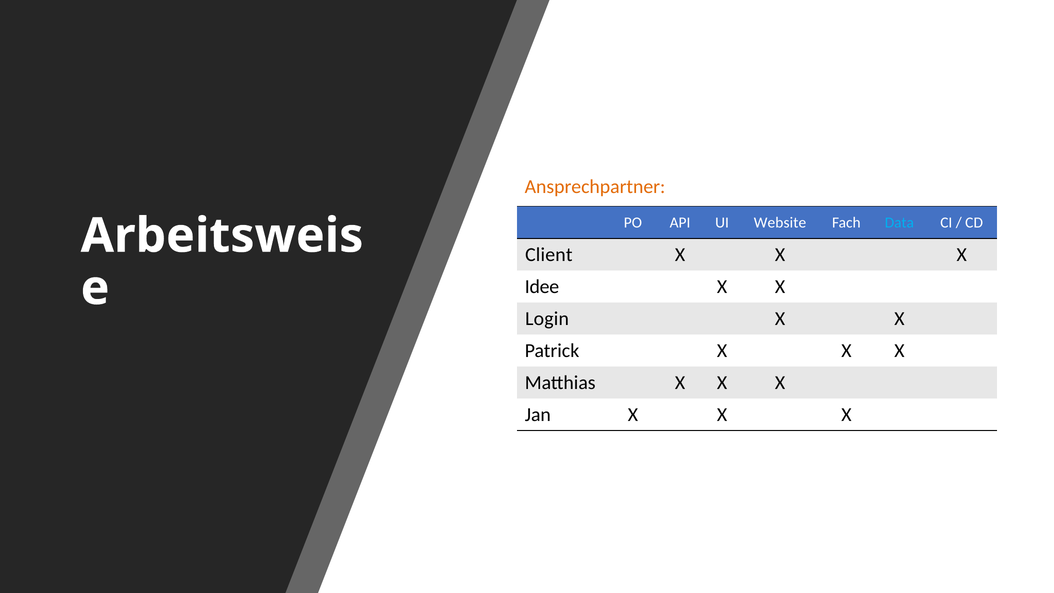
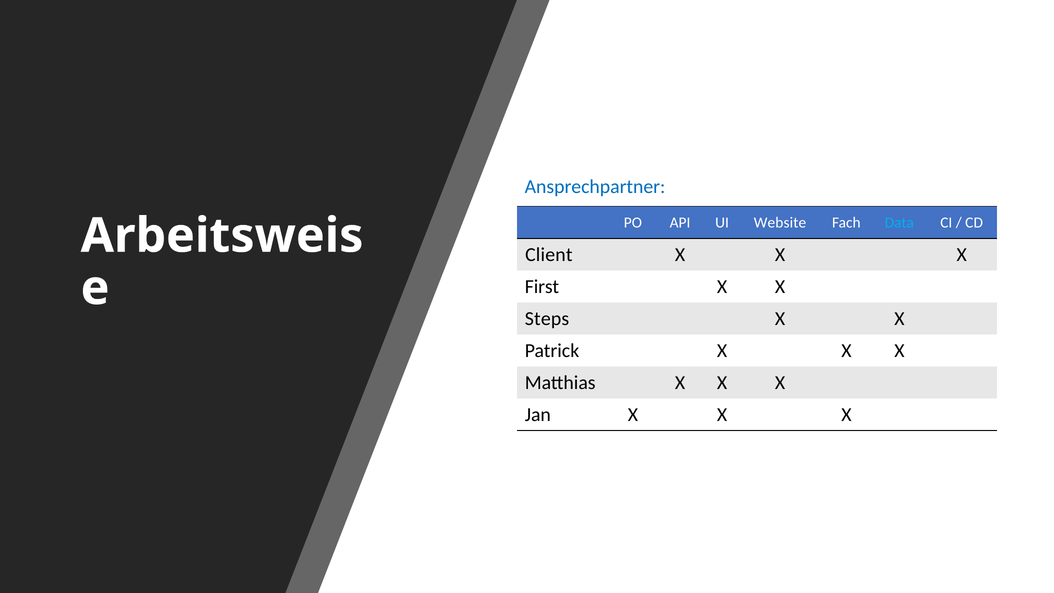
Ansprechpartner colour: orange -> blue
Idee: Idee -> First
Login: Login -> Steps
